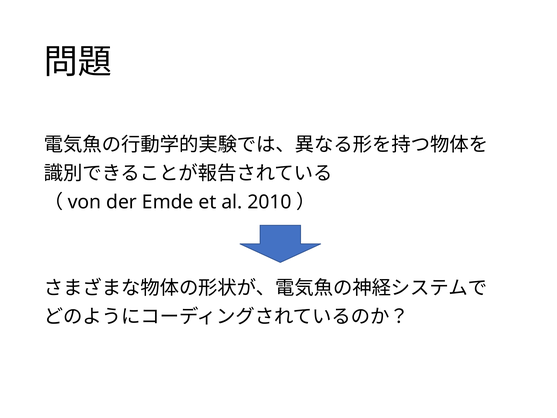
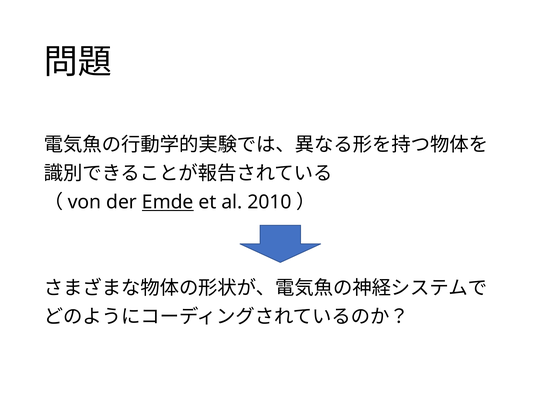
Emde underline: none -> present
